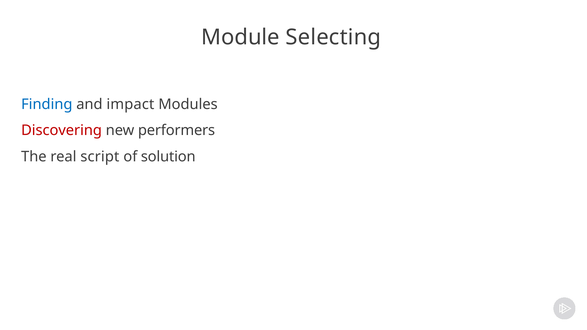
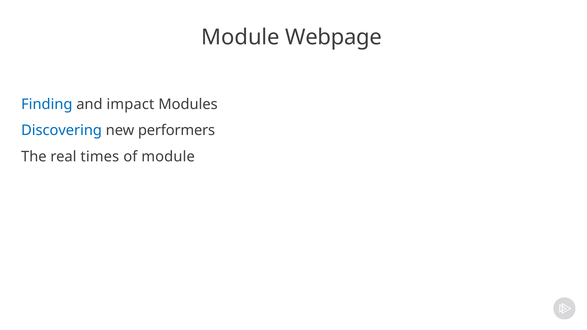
Selecting: Selecting -> Webpage
Discovering colour: red -> blue
script: script -> times
of solution: solution -> module
